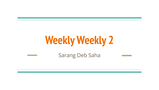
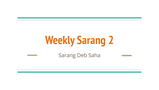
Weekly Weekly: Weekly -> Sarang
